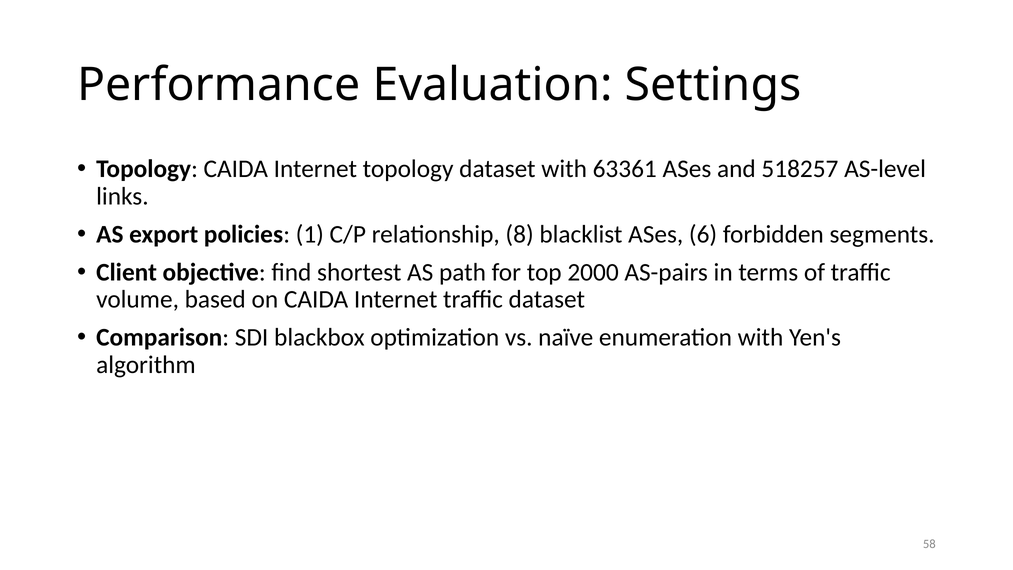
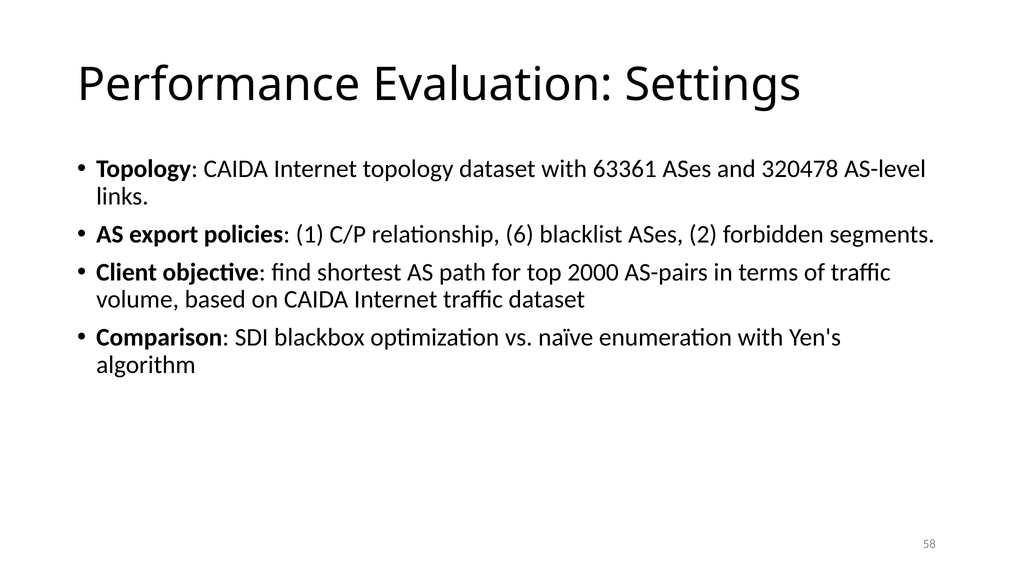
518257: 518257 -> 320478
8: 8 -> 6
6: 6 -> 2
